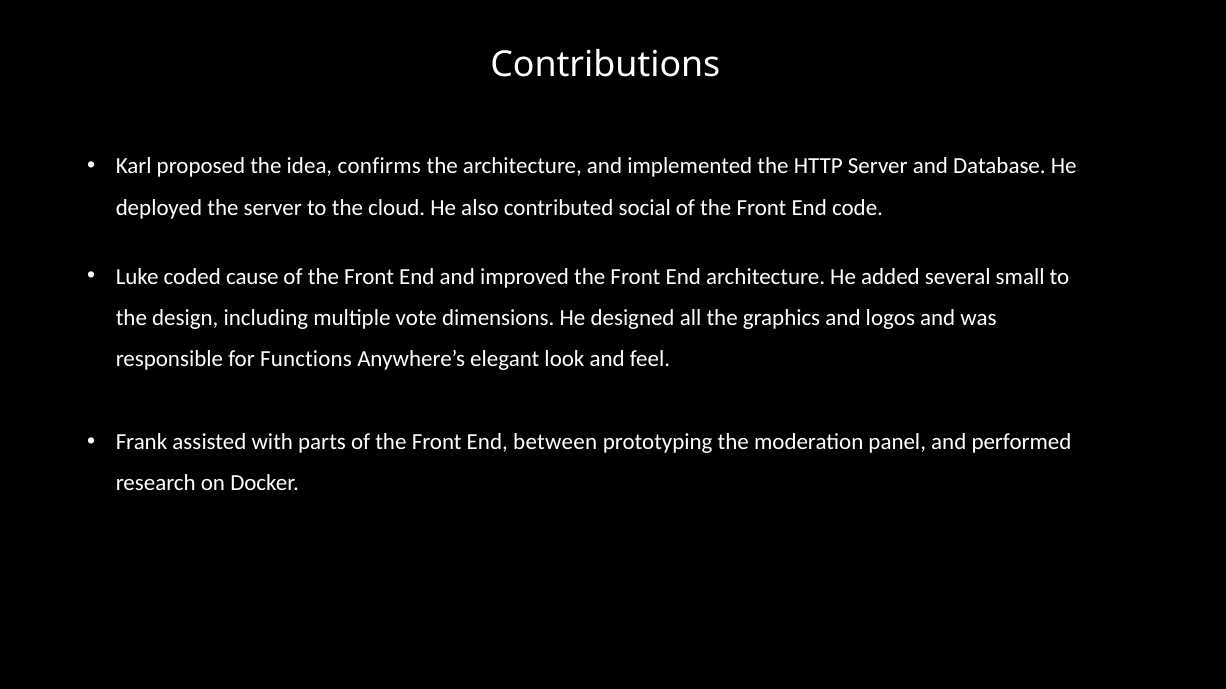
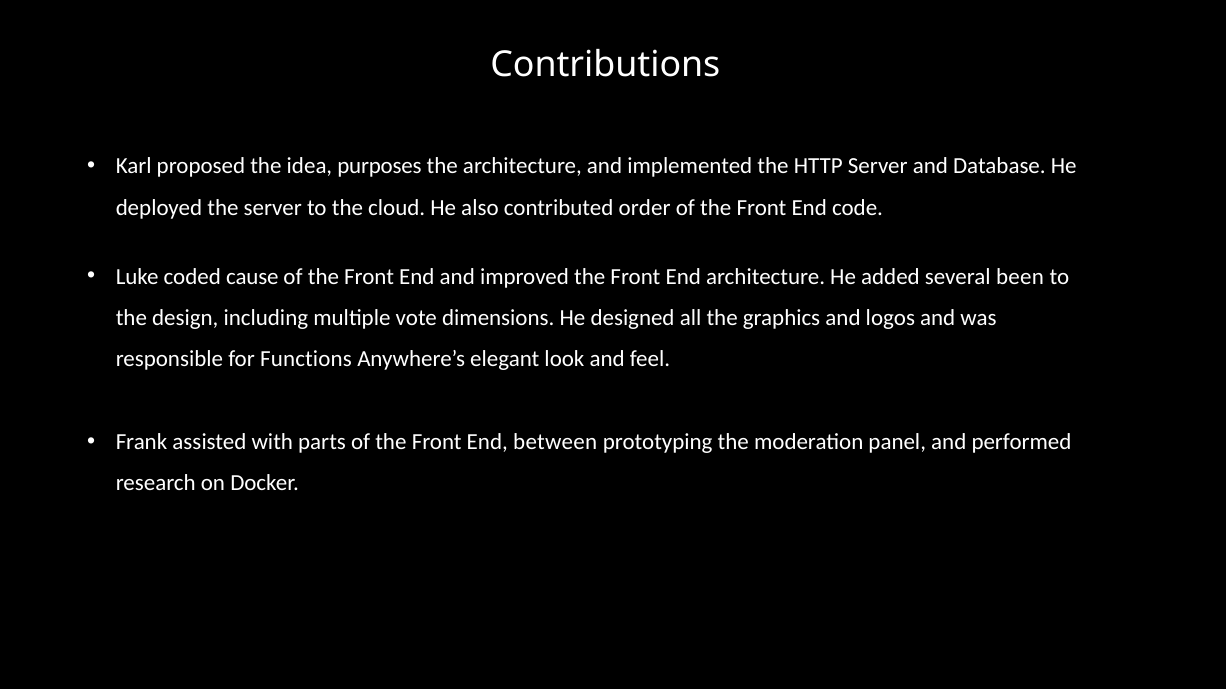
confirms: confirms -> purposes
social: social -> order
small: small -> been
